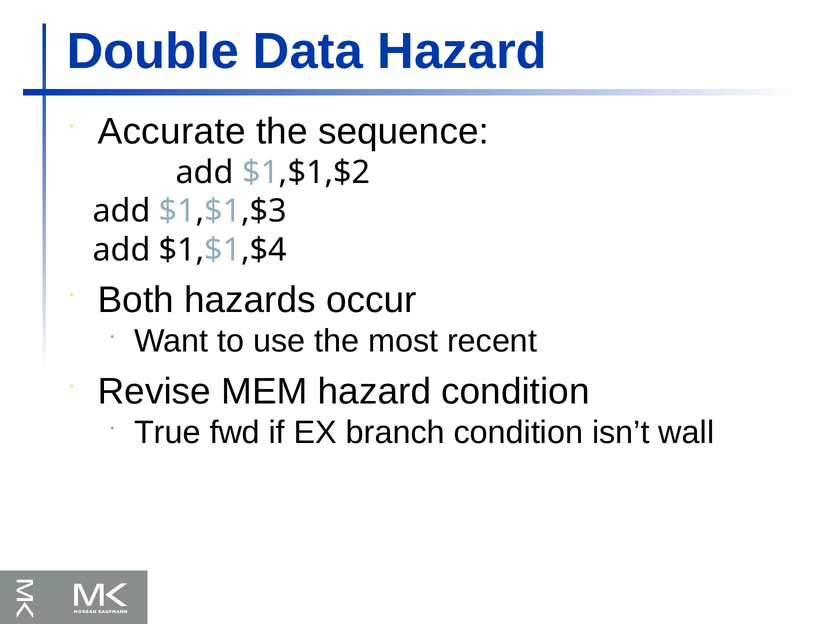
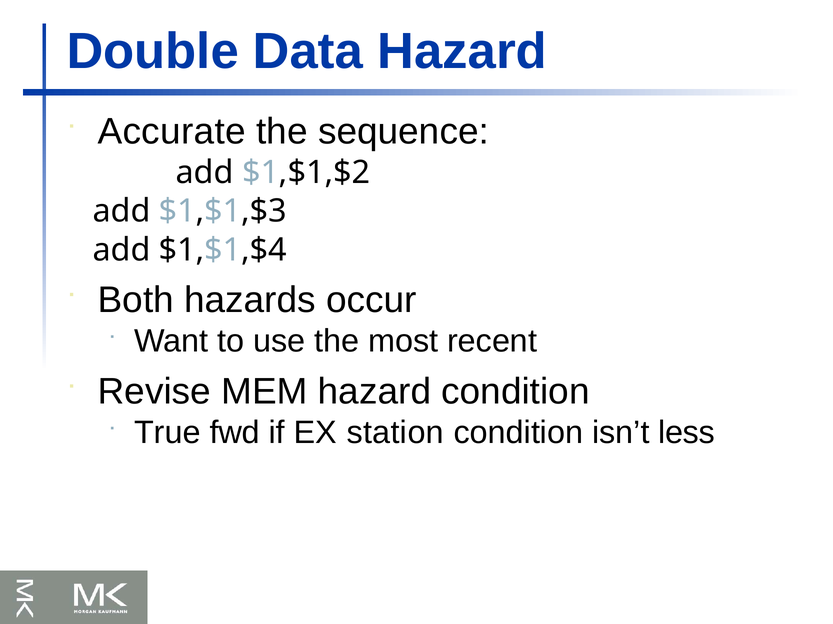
branch: branch -> station
wall: wall -> less
